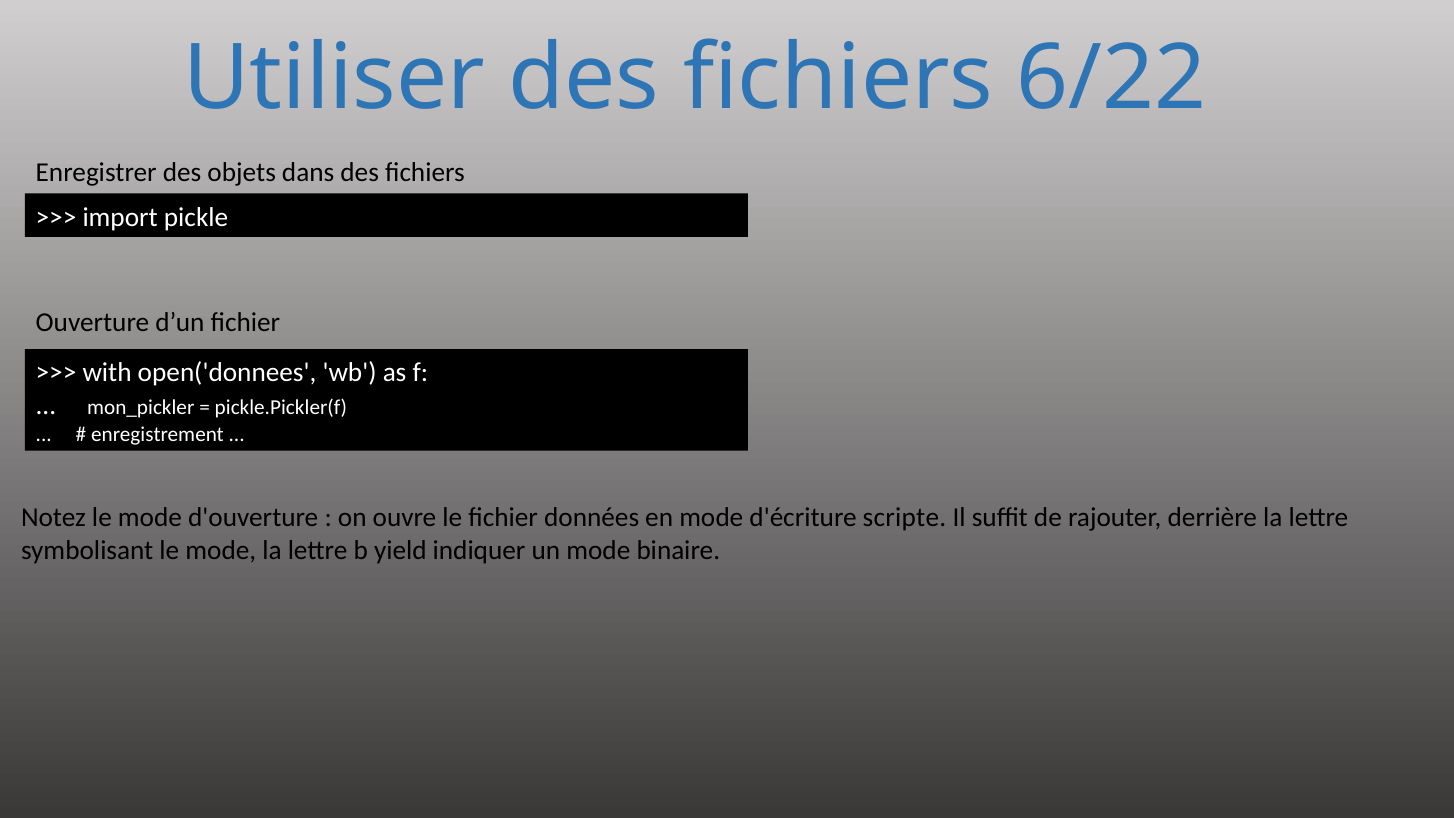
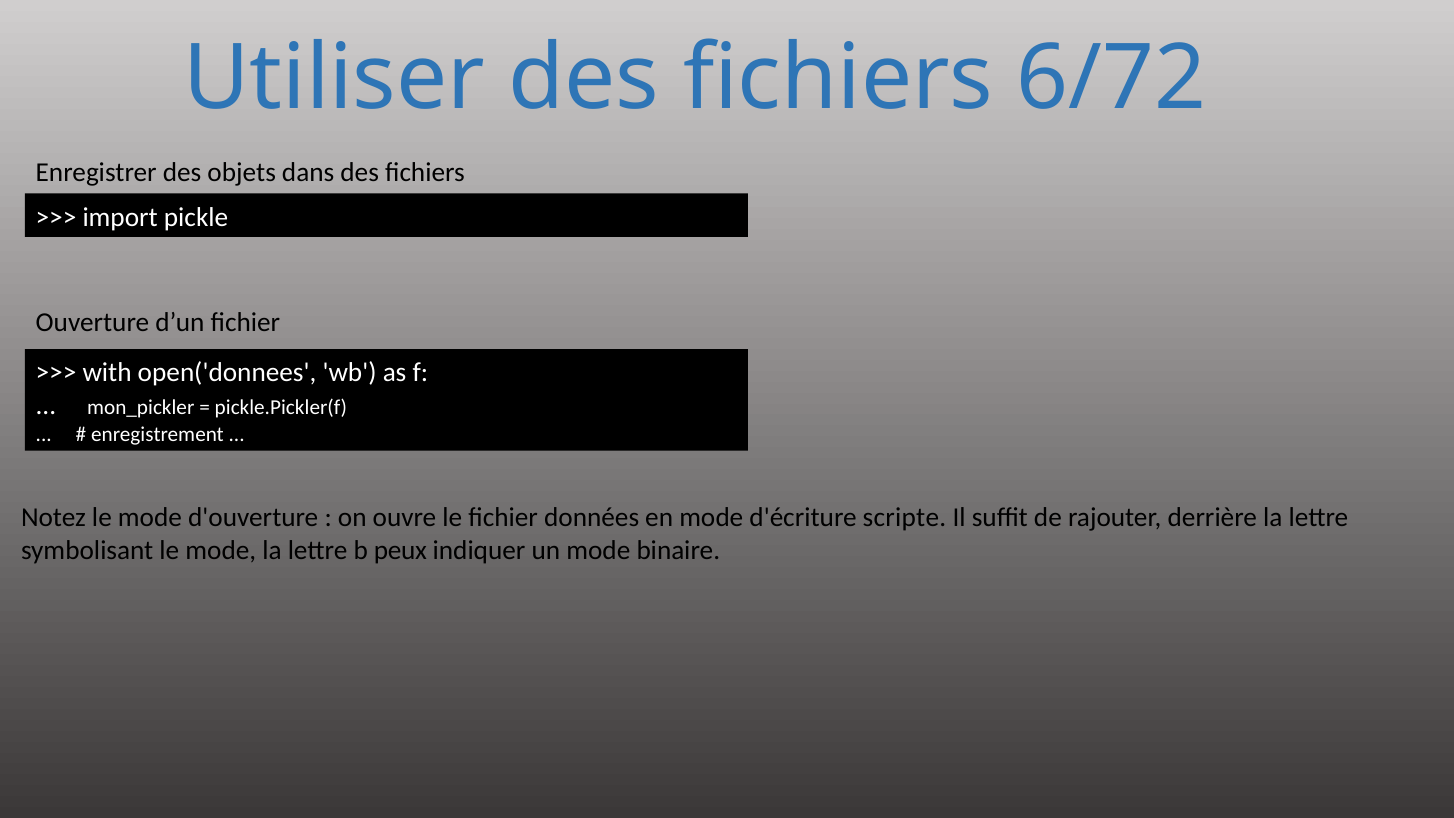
6/22: 6/22 -> 6/72
yield: yield -> peux
